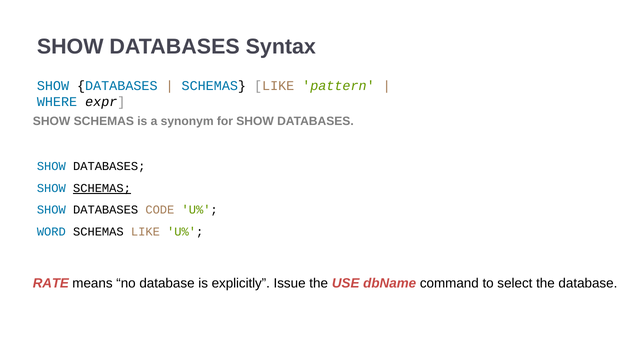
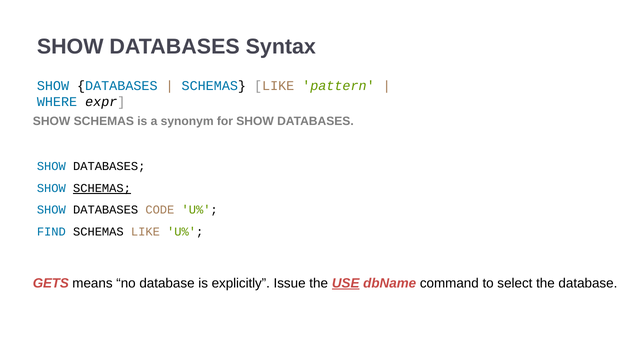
WORD: WORD -> FIND
RATE: RATE -> GETS
USE underline: none -> present
